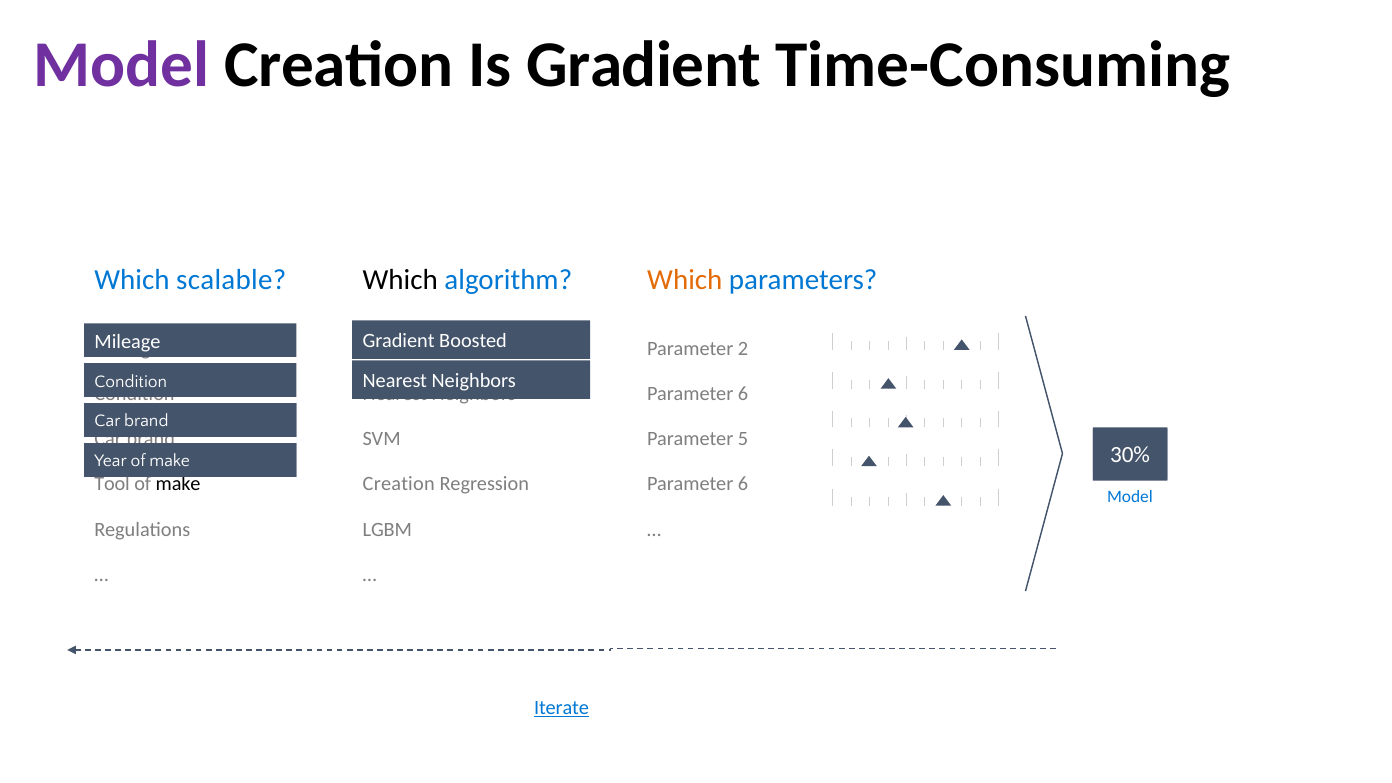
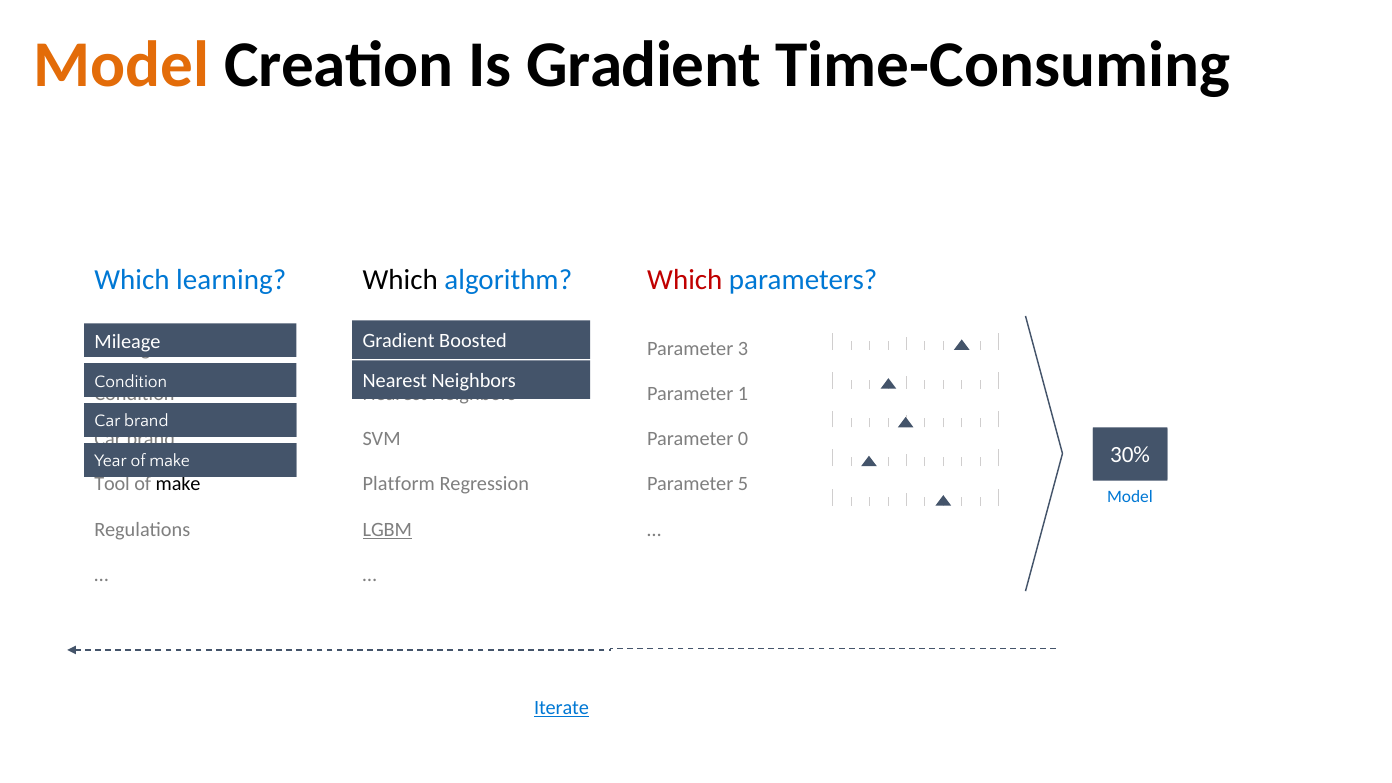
Model at (121, 65) colour: purple -> orange
scalable: scalable -> learning
Which at (685, 280) colour: orange -> red
2: 2 -> 3
6 at (743, 394): 6 -> 1
5: 5 -> 0
Creation at (399, 484): Creation -> Platform
6 at (743, 484): 6 -> 5
LGBM underline: none -> present
